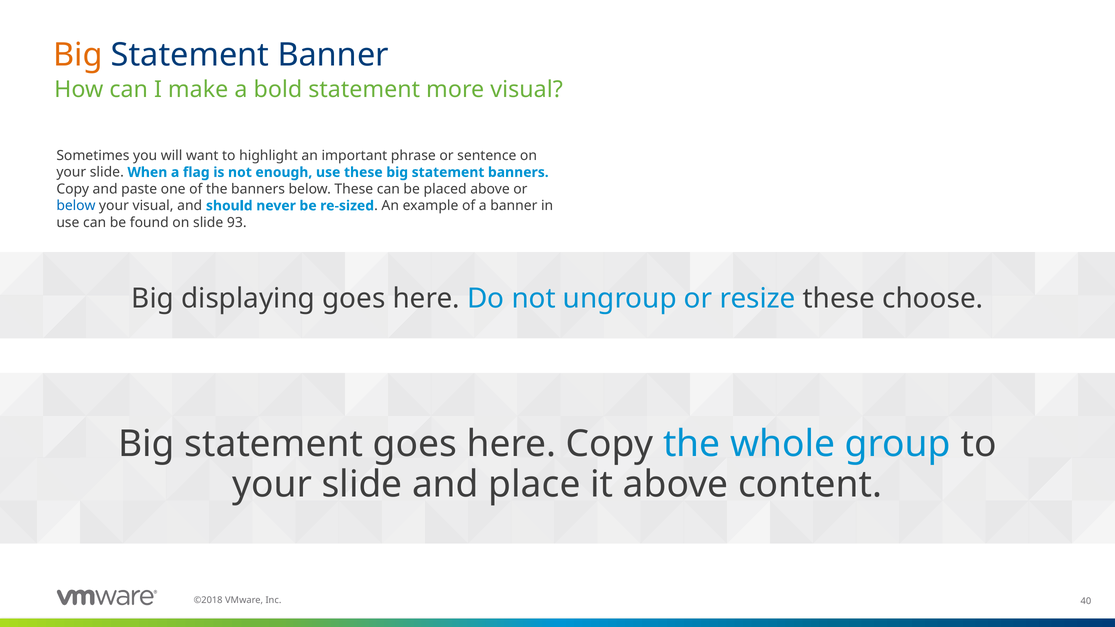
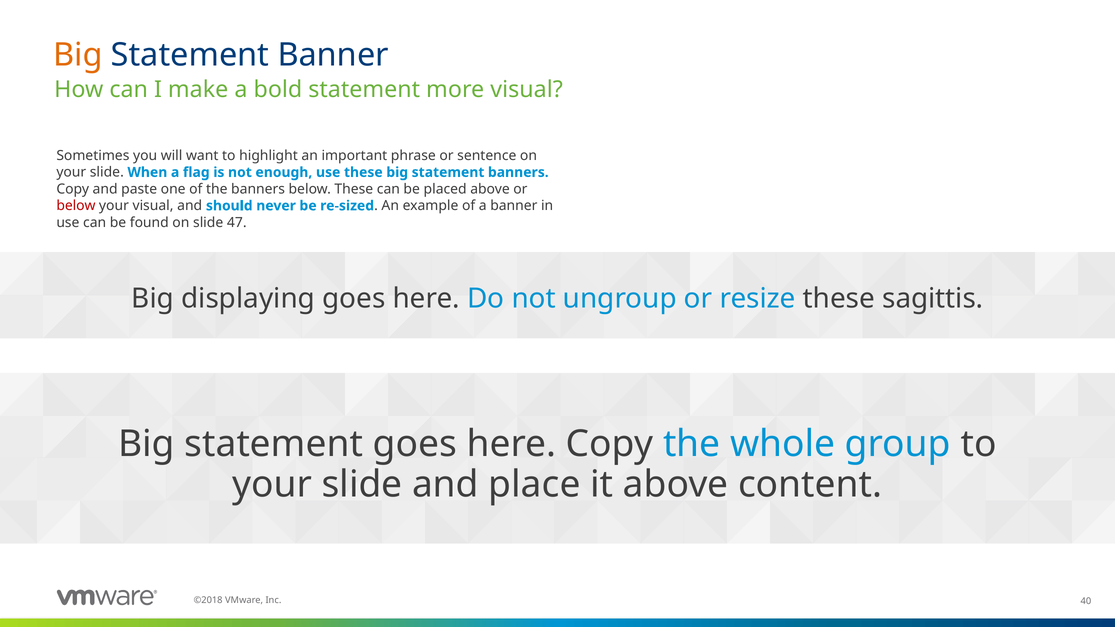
below at (76, 206) colour: blue -> red
93: 93 -> 47
choose: choose -> sagittis
